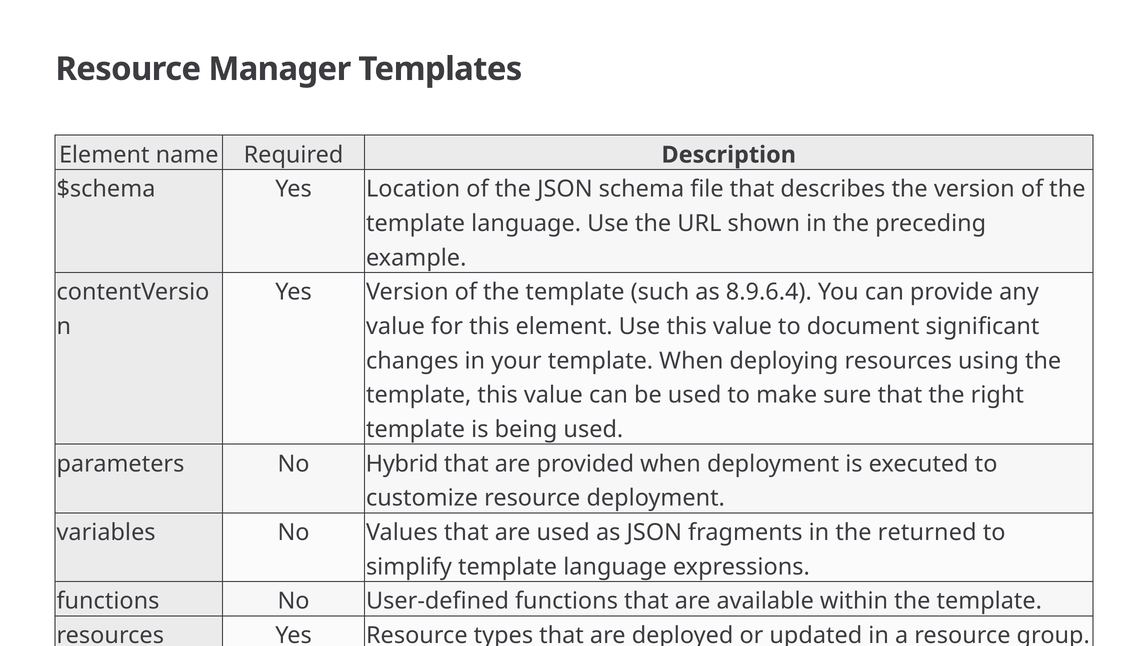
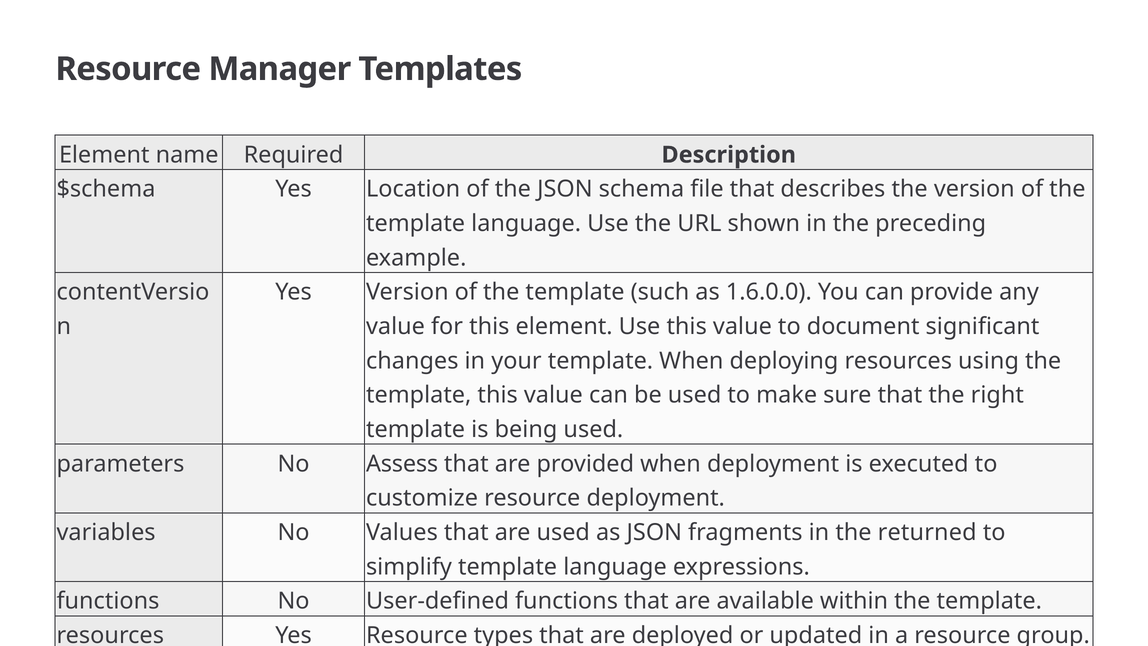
8.9.6.4: 8.9.6.4 -> 1.6.0.0
Hybrid: Hybrid -> Assess
